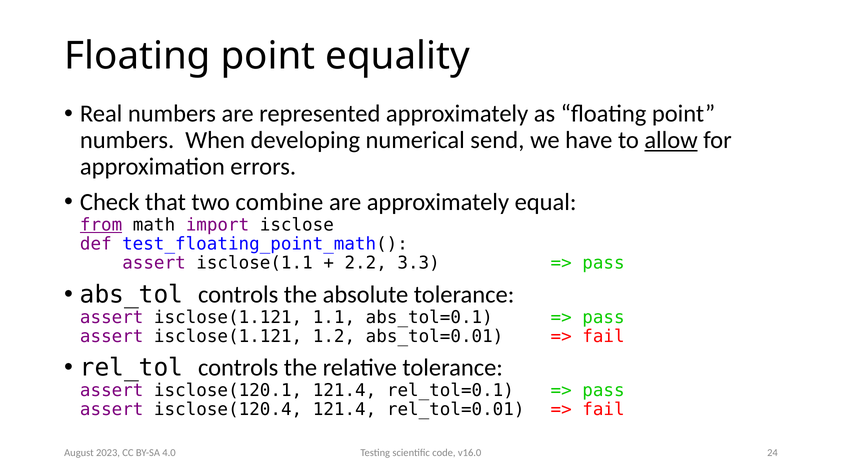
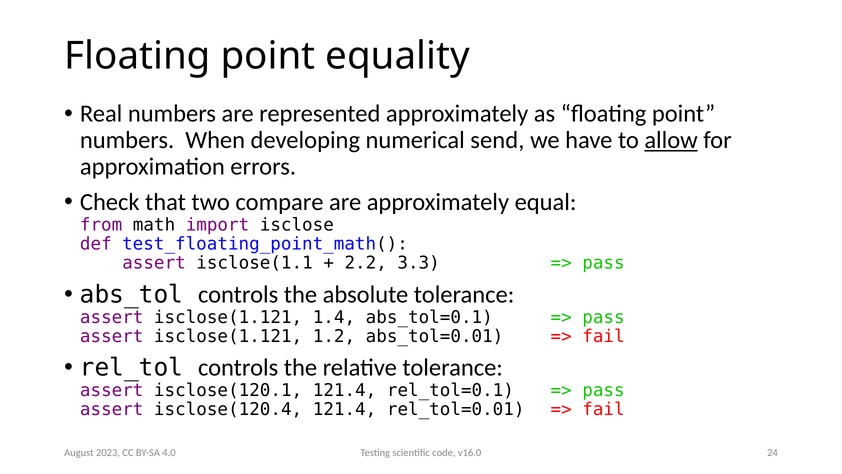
combine: combine -> compare
from underline: present -> none
1.1: 1.1 -> 1.4
